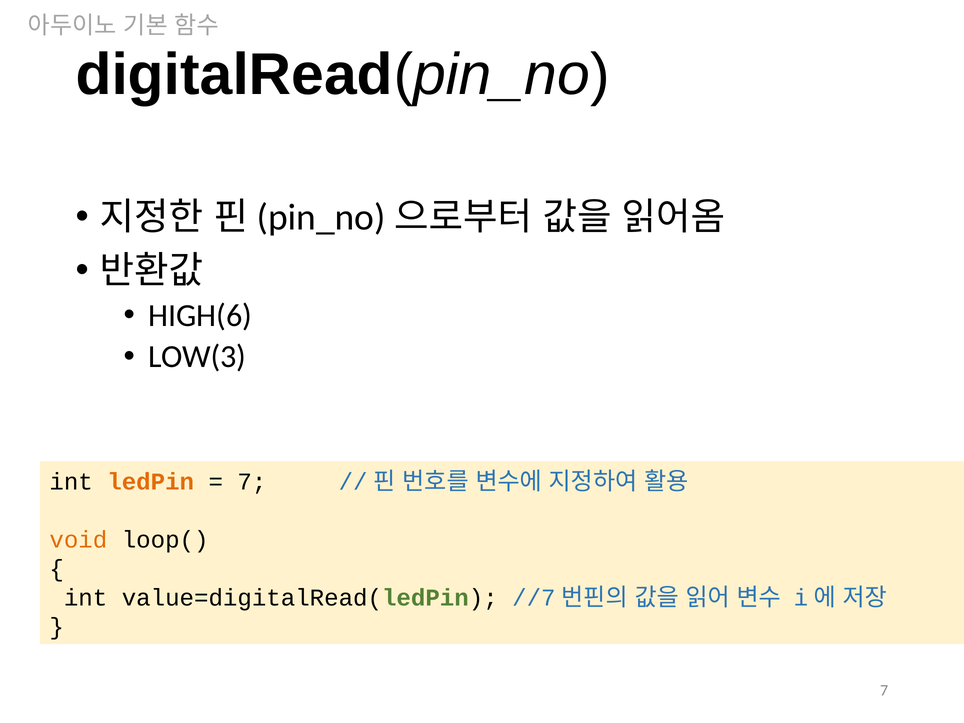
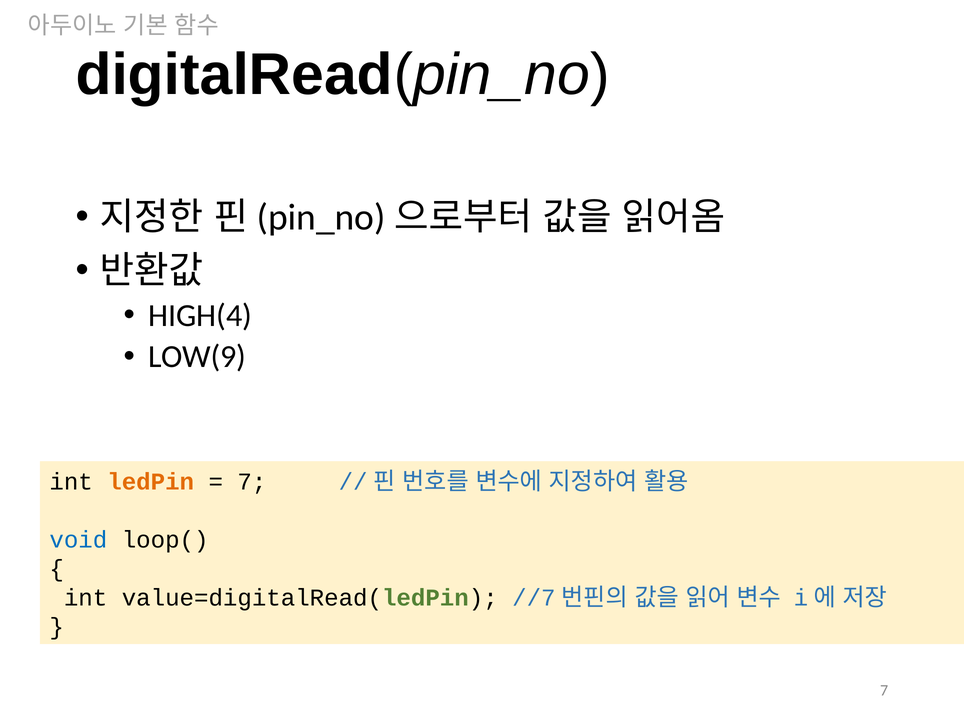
HIGH(6: HIGH(6 -> HIGH(4
LOW(3: LOW(3 -> LOW(9
void colour: orange -> blue
